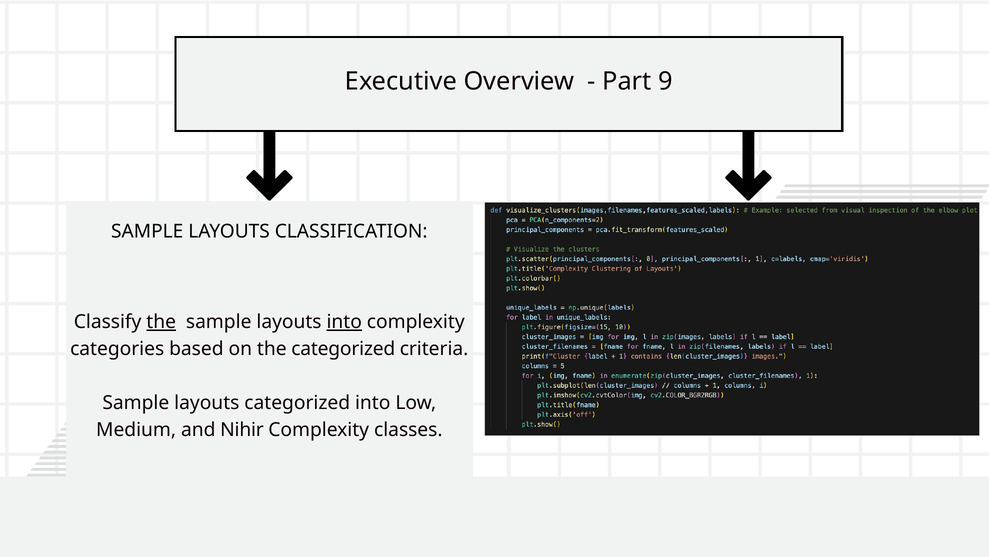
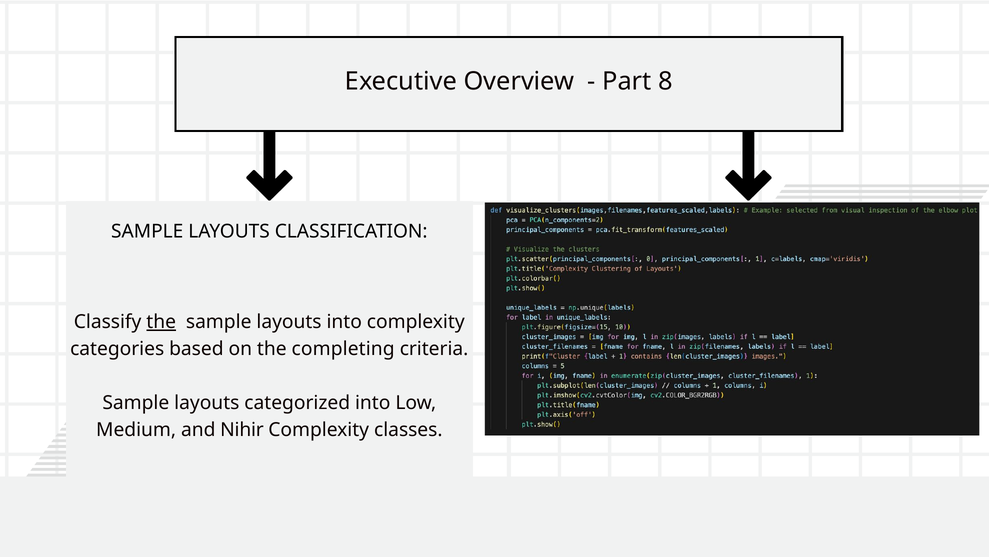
9: 9 -> 8
into at (344, 322) underline: present -> none
the categorized: categorized -> completing
